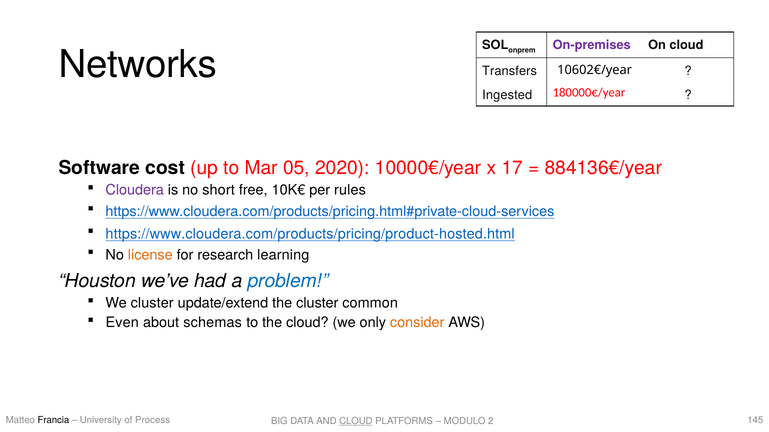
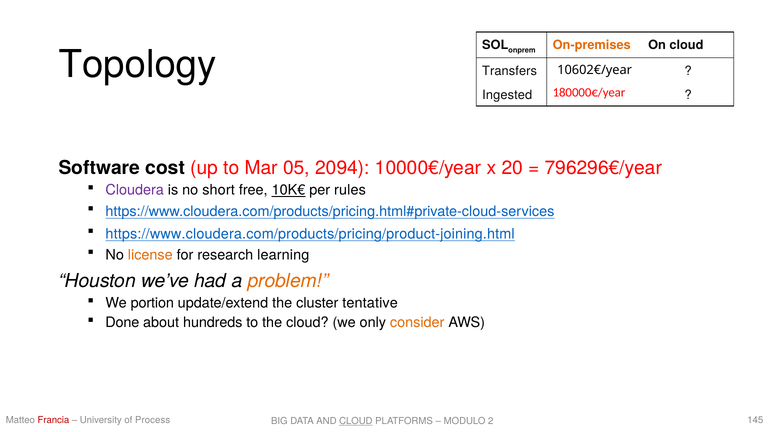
On-premises colour: purple -> orange
Networks: Networks -> Topology
2020: 2020 -> 2094
17: 17 -> 20
884136€/year: 884136€/year -> 796296€/year
10K€ underline: none -> present
https://www.cloudera.com/products/pricing/product-hosted.html: https://www.cloudera.com/products/pricing/product-hosted.html -> https://www.cloudera.com/products/pricing/product-joining.html
problem colour: blue -> orange
We cluster: cluster -> portion
common: common -> tentative
Even: Even -> Done
schemas: schemas -> hundreds
Francia colour: black -> red
